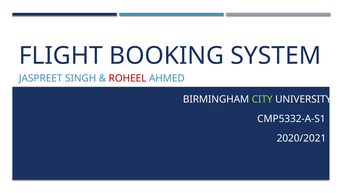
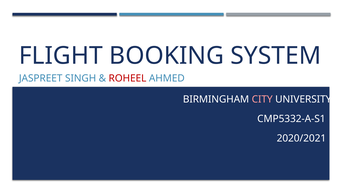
CITY colour: light green -> pink
